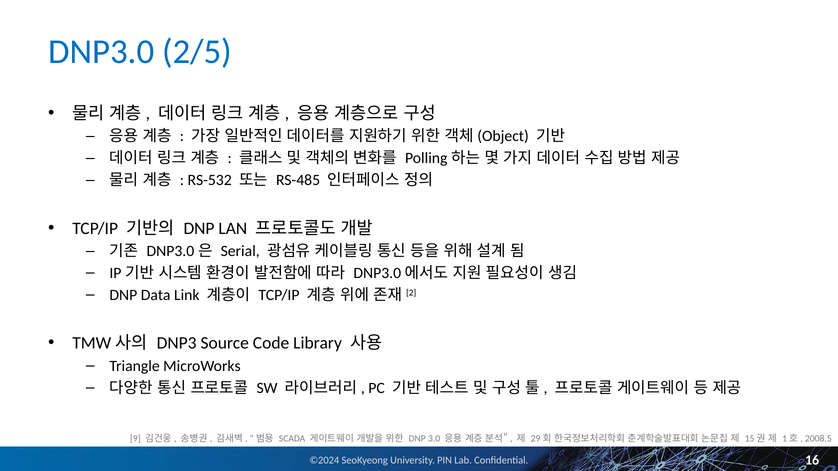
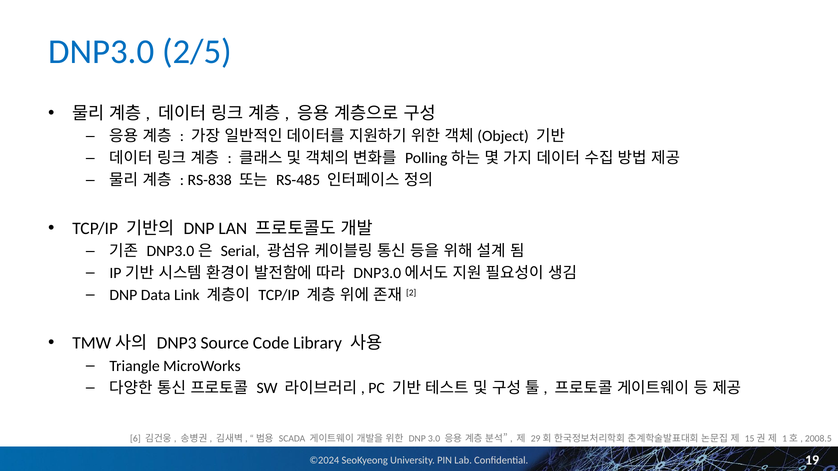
RS-532: RS-532 -> RS-838
9: 9 -> 6
16: 16 -> 19
